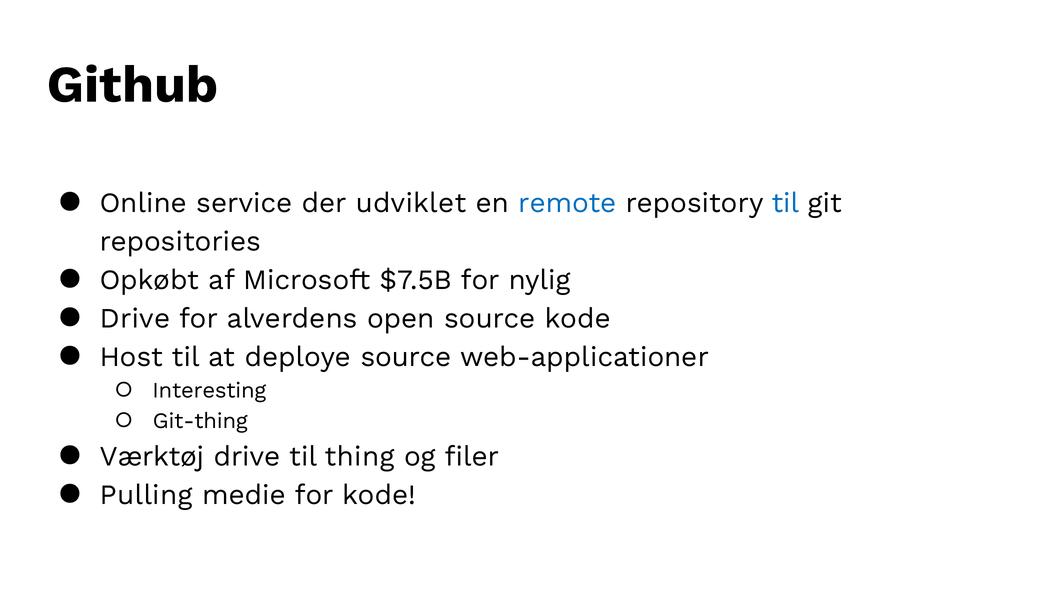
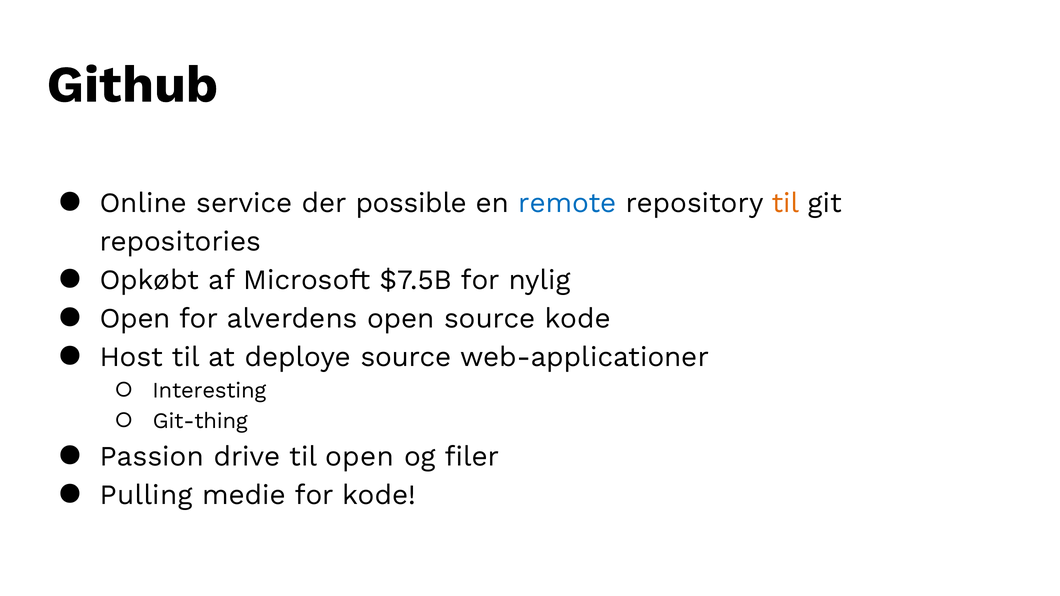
udviklet: udviklet -> possible
til at (785, 203) colour: blue -> orange
Drive at (135, 319): Drive -> Open
Værktøj: Værktøj -> Passion
til thing: thing -> open
